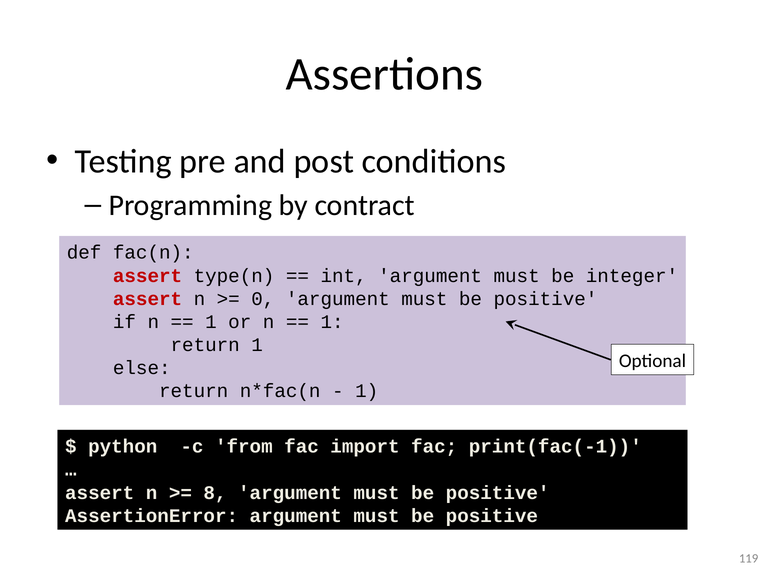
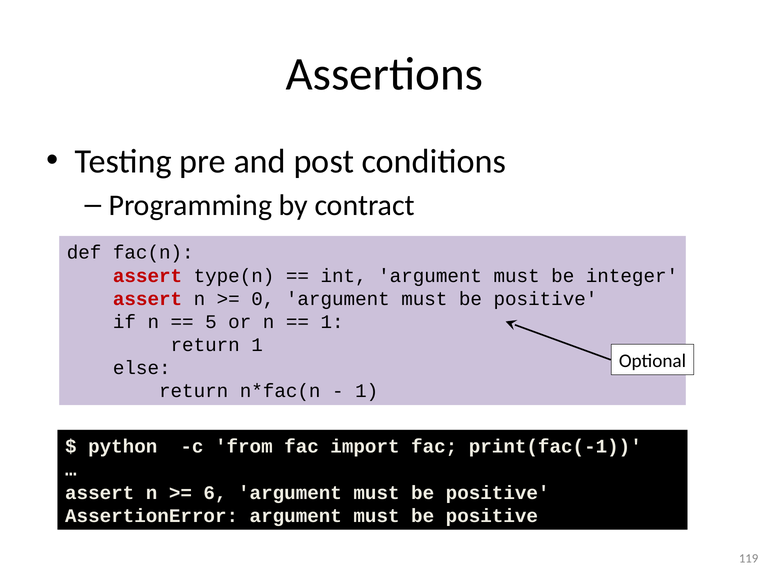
1 at (211, 322): 1 -> 5
8: 8 -> 6
